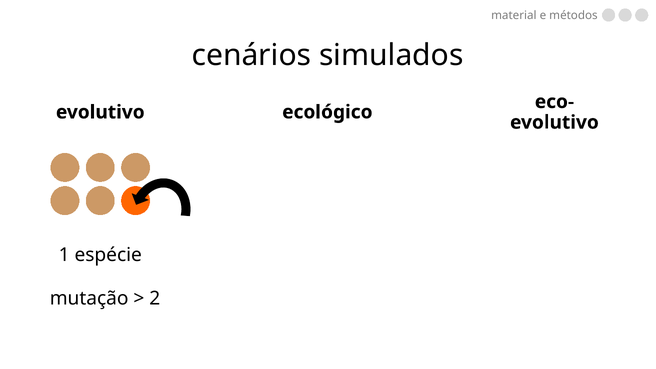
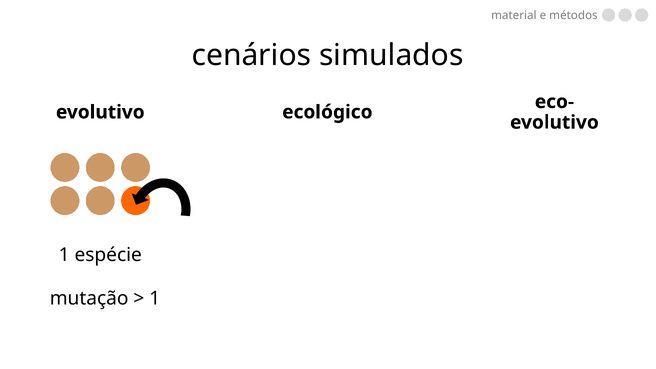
2 at (155, 298): 2 -> 1
